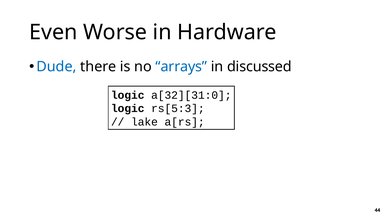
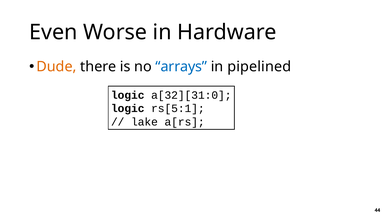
Dude colour: blue -> orange
discussed: discussed -> pipelined
rs[5:3: rs[5:3 -> rs[5:1
